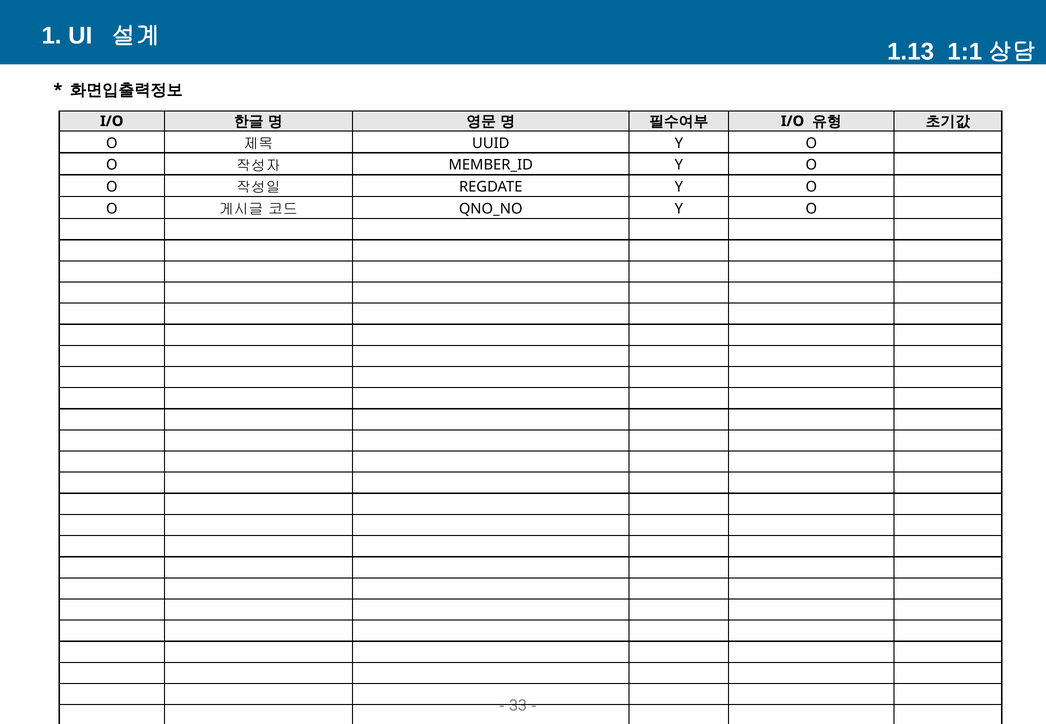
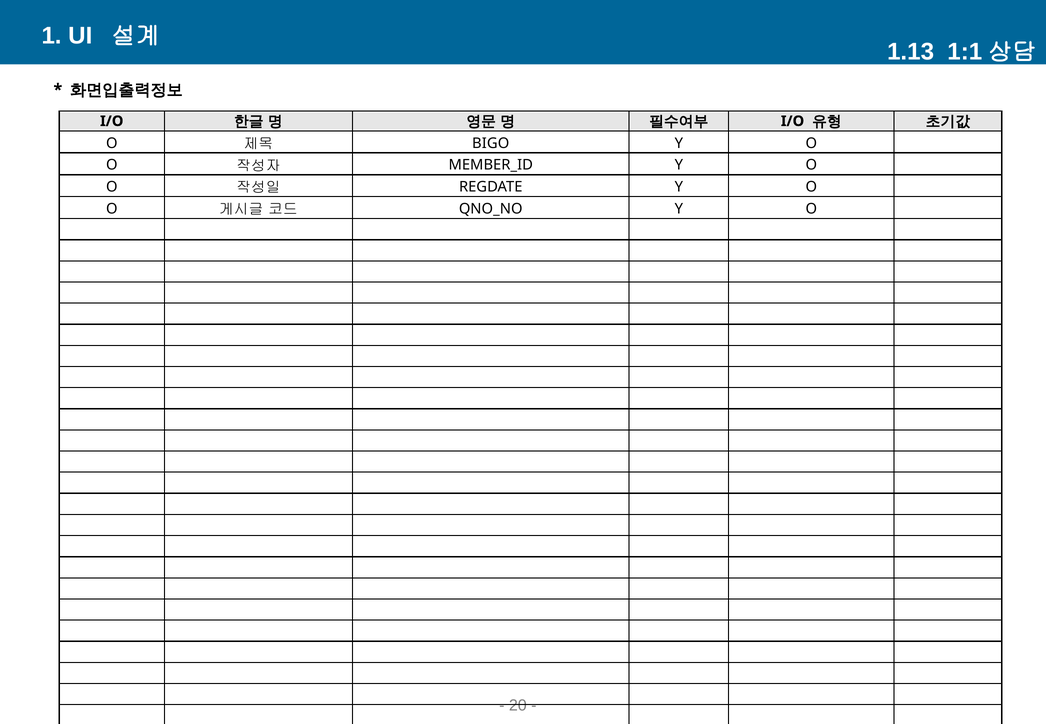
UUID: UUID -> BIGO
33: 33 -> 20
